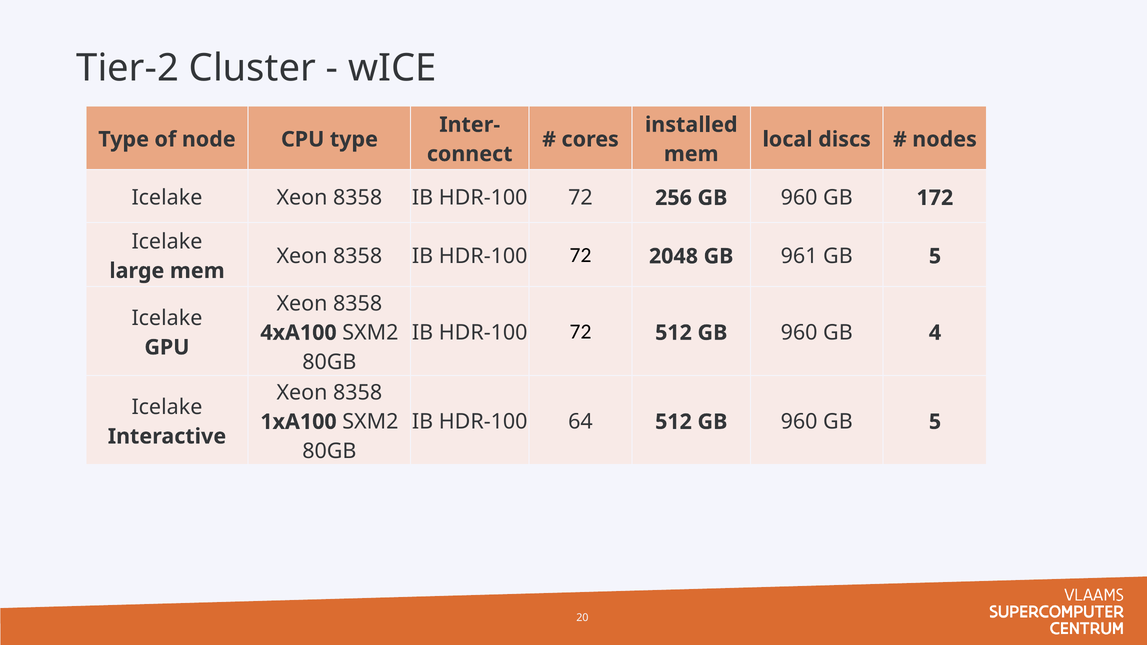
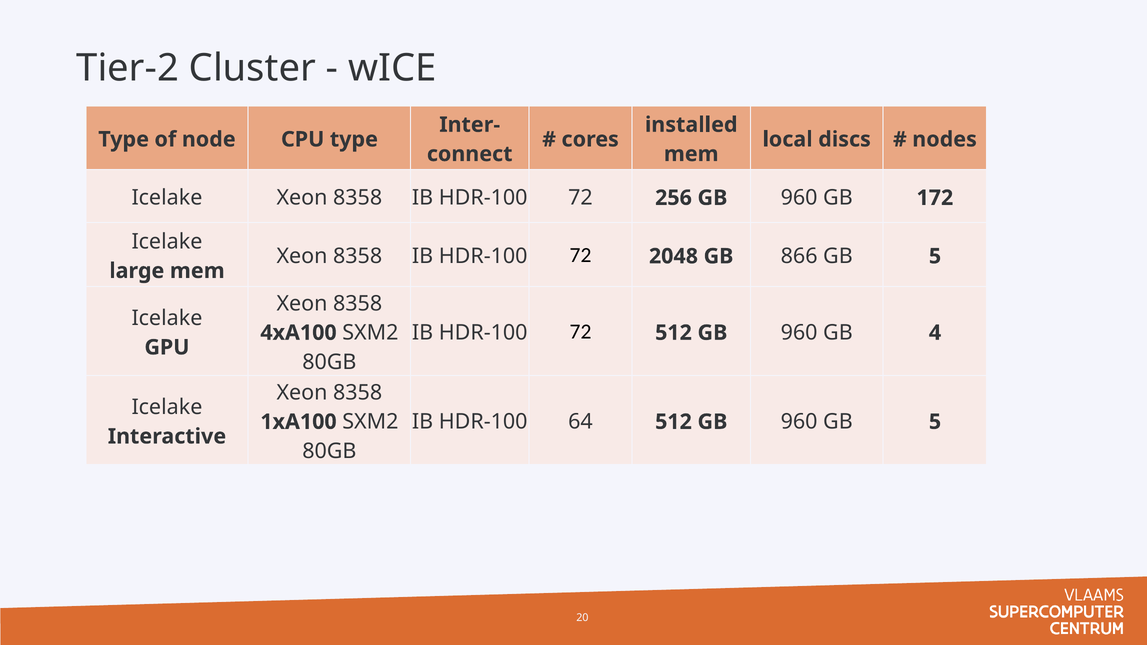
961: 961 -> 866
